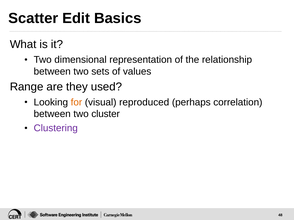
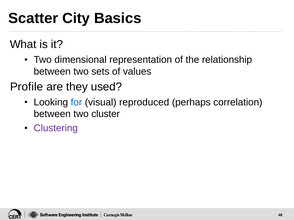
Edit: Edit -> City
Range: Range -> Profile
for colour: orange -> blue
